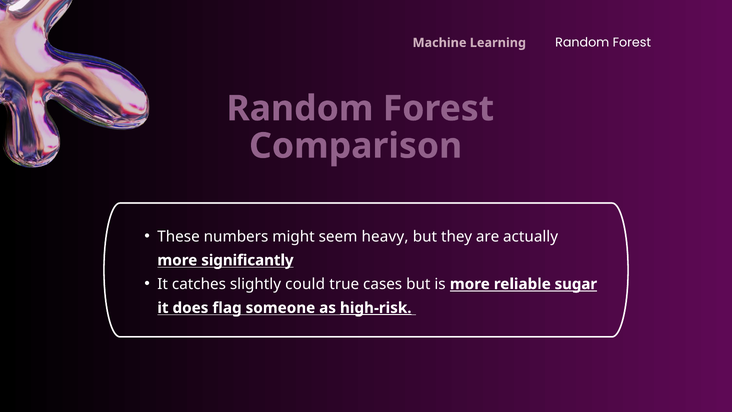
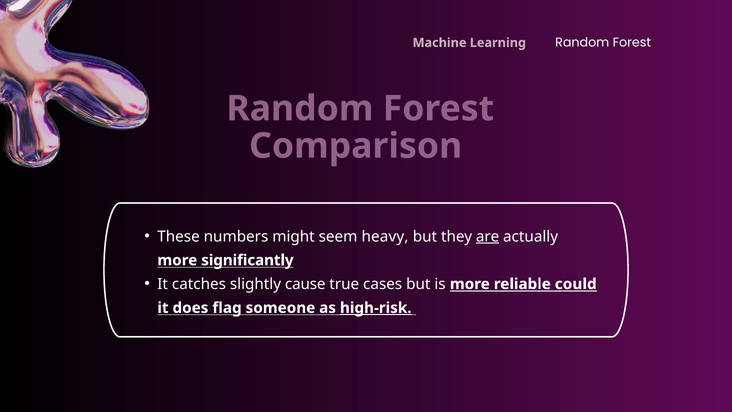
are underline: none -> present
could: could -> cause
sugar: sugar -> could
